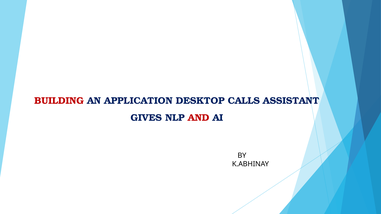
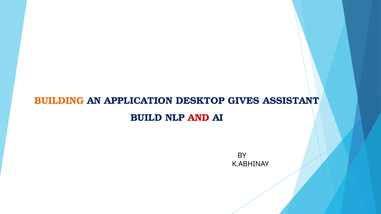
BUILDING colour: red -> orange
CALLS: CALLS -> GIVES
GIVES: GIVES -> BUILD
